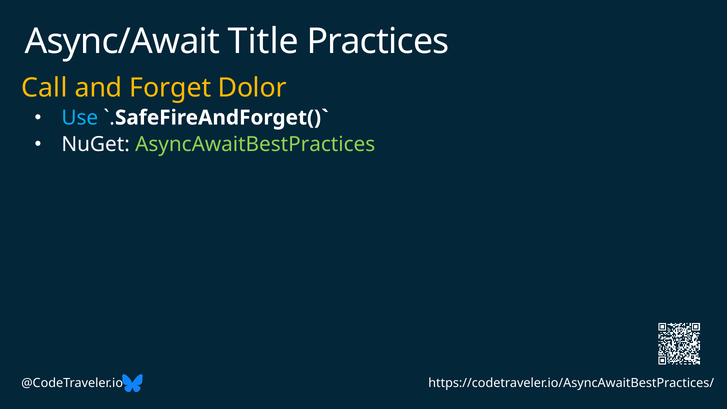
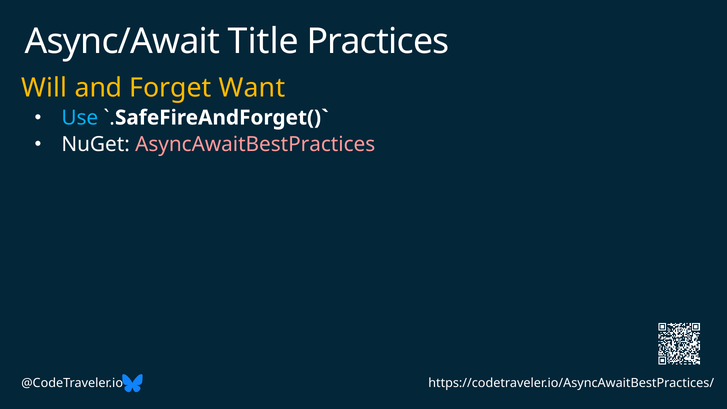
Call: Call -> Will
Dolor: Dolor -> Want
AsyncAwaitBestPractices colour: light green -> pink
